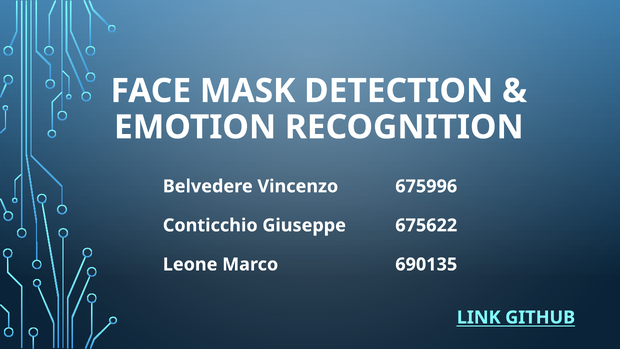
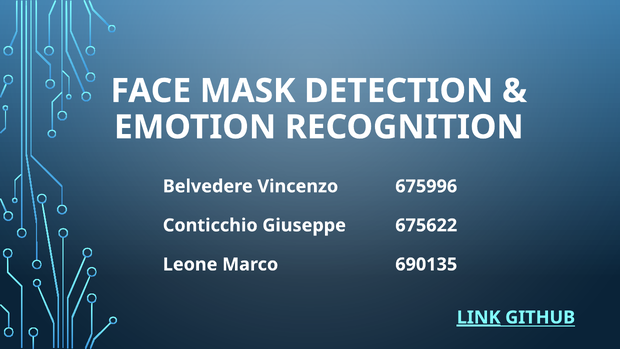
LINK underline: none -> present
